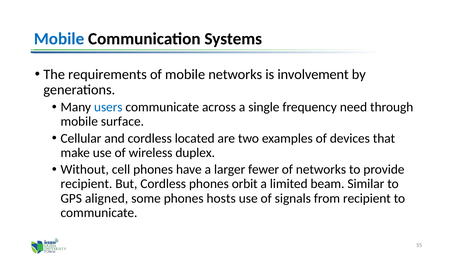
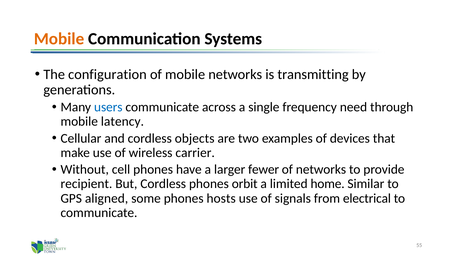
Mobile at (59, 39) colour: blue -> orange
requirements: requirements -> configuration
involvement: involvement -> transmitting
surface: surface -> latency
located: located -> objects
duplex: duplex -> carrier
beam: beam -> home
from recipient: recipient -> electrical
